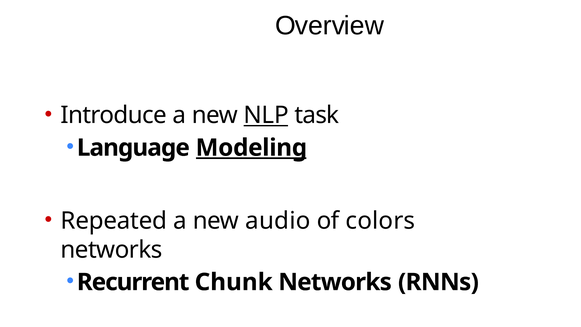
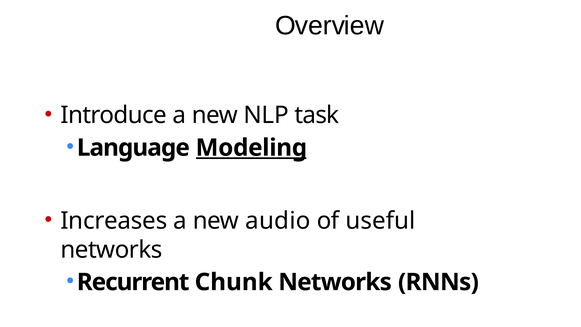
NLP underline: present -> none
Repeated: Repeated -> Increases
colors: colors -> useful
